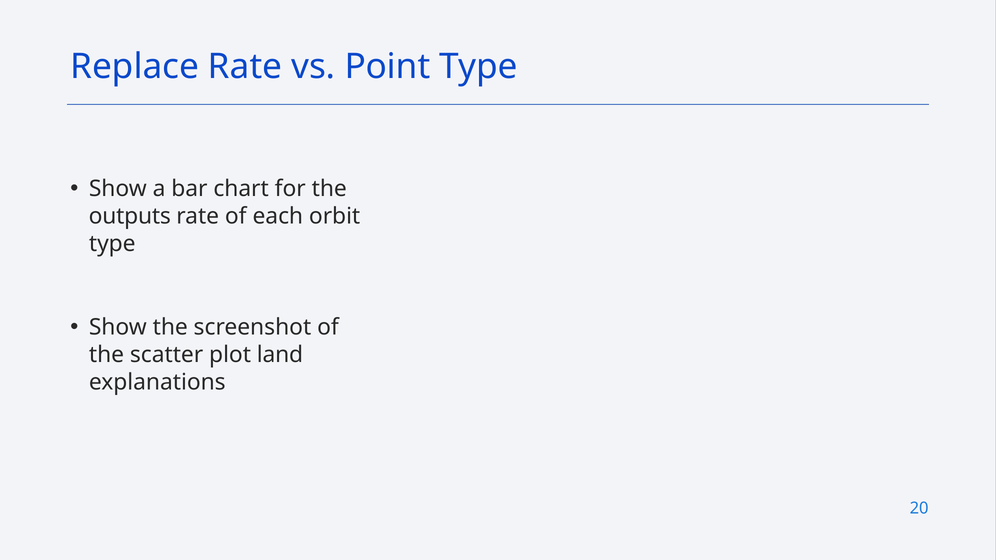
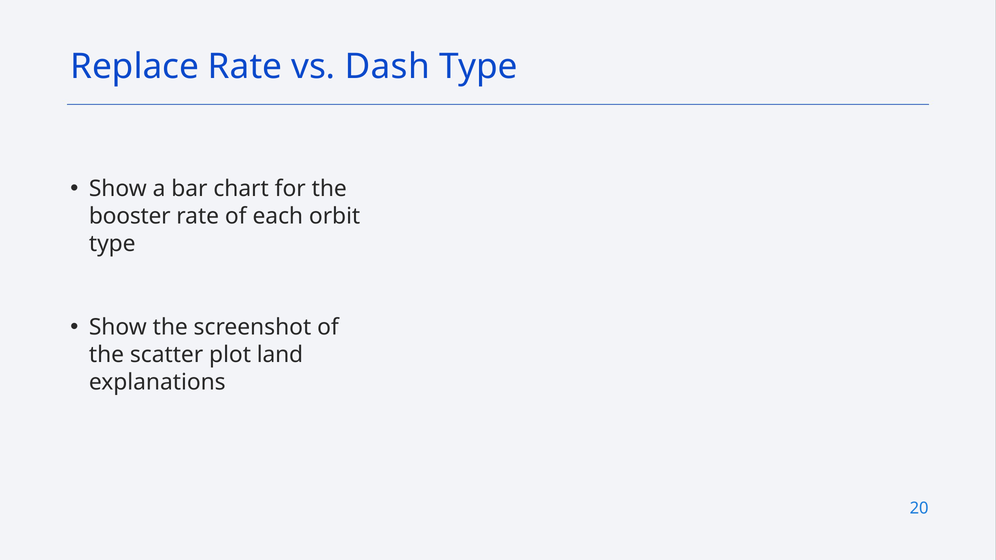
Point: Point -> Dash
outputs: outputs -> booster
